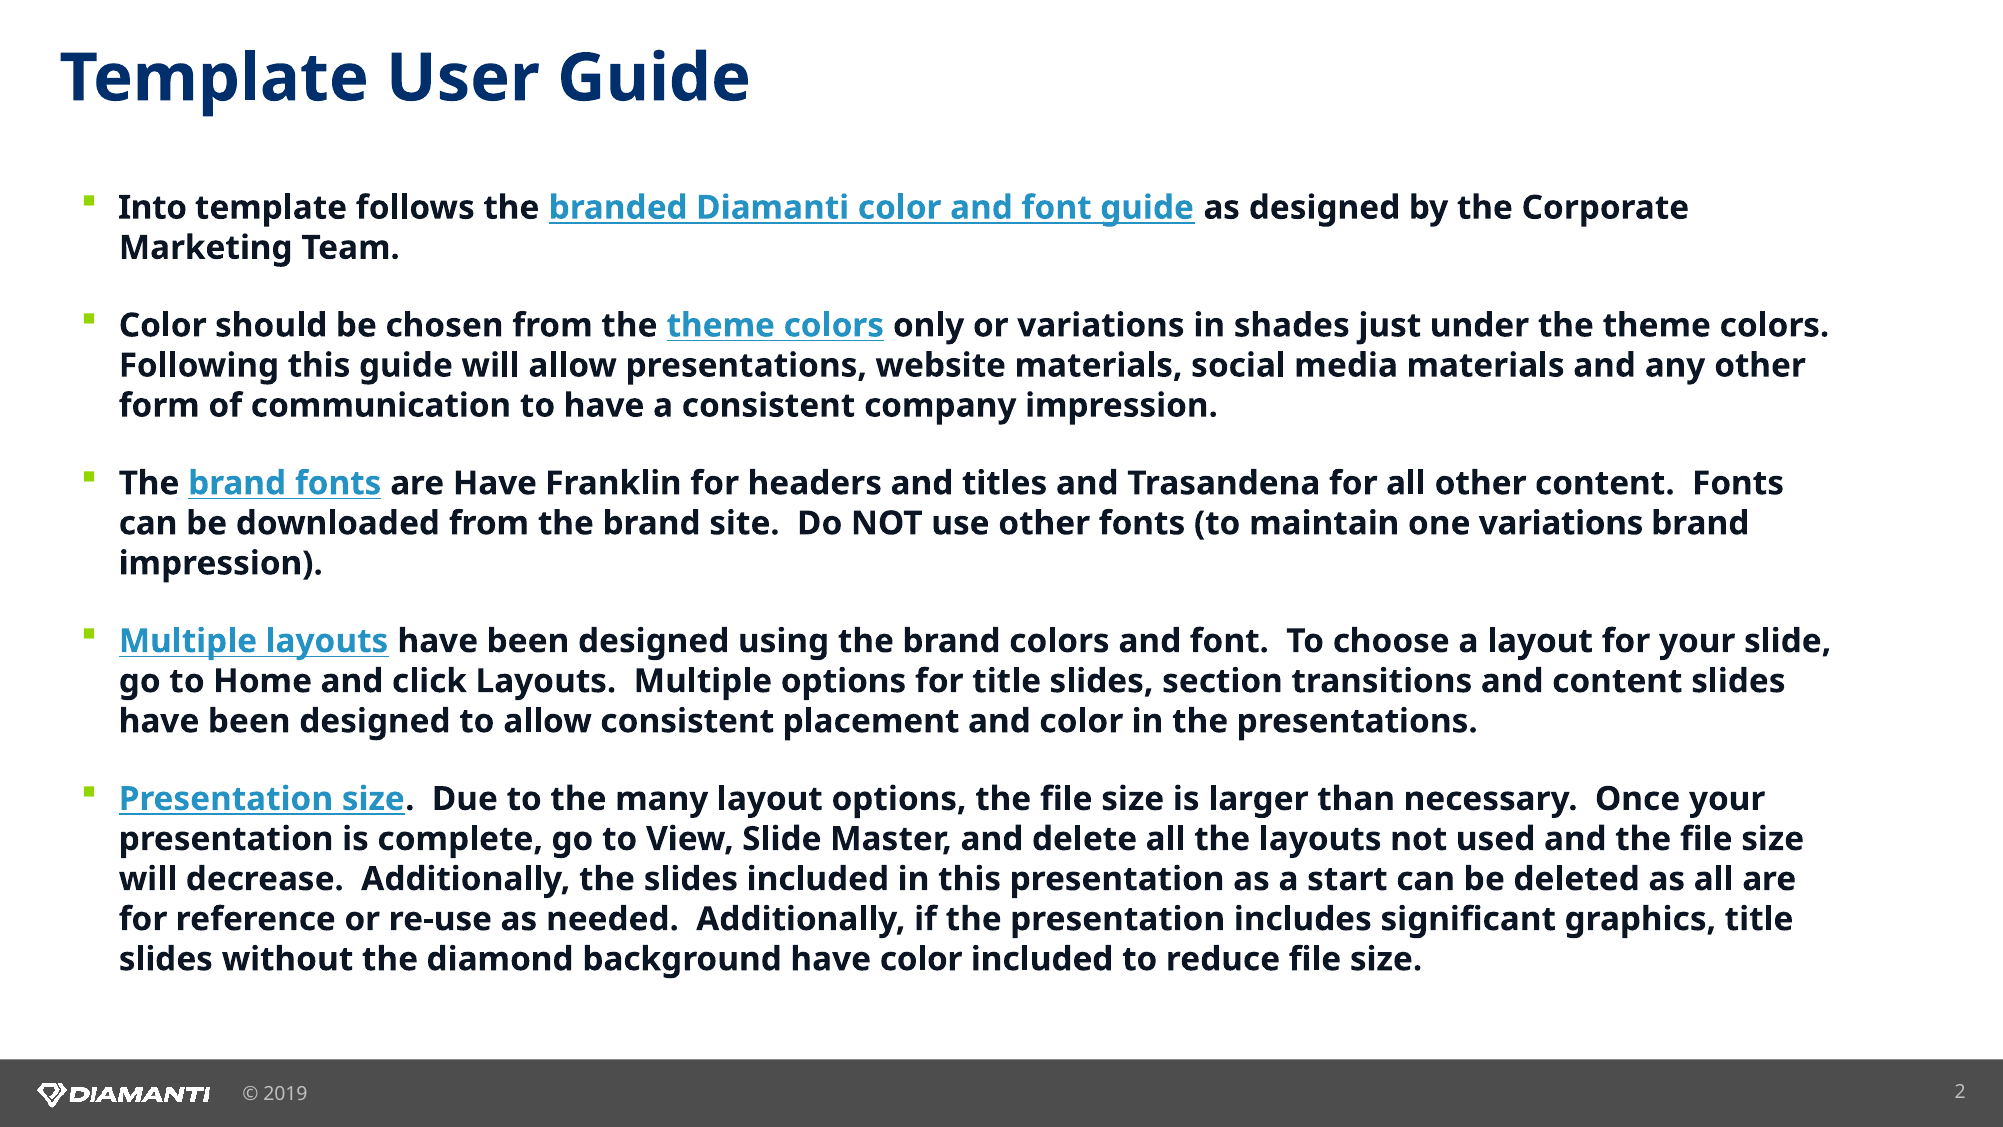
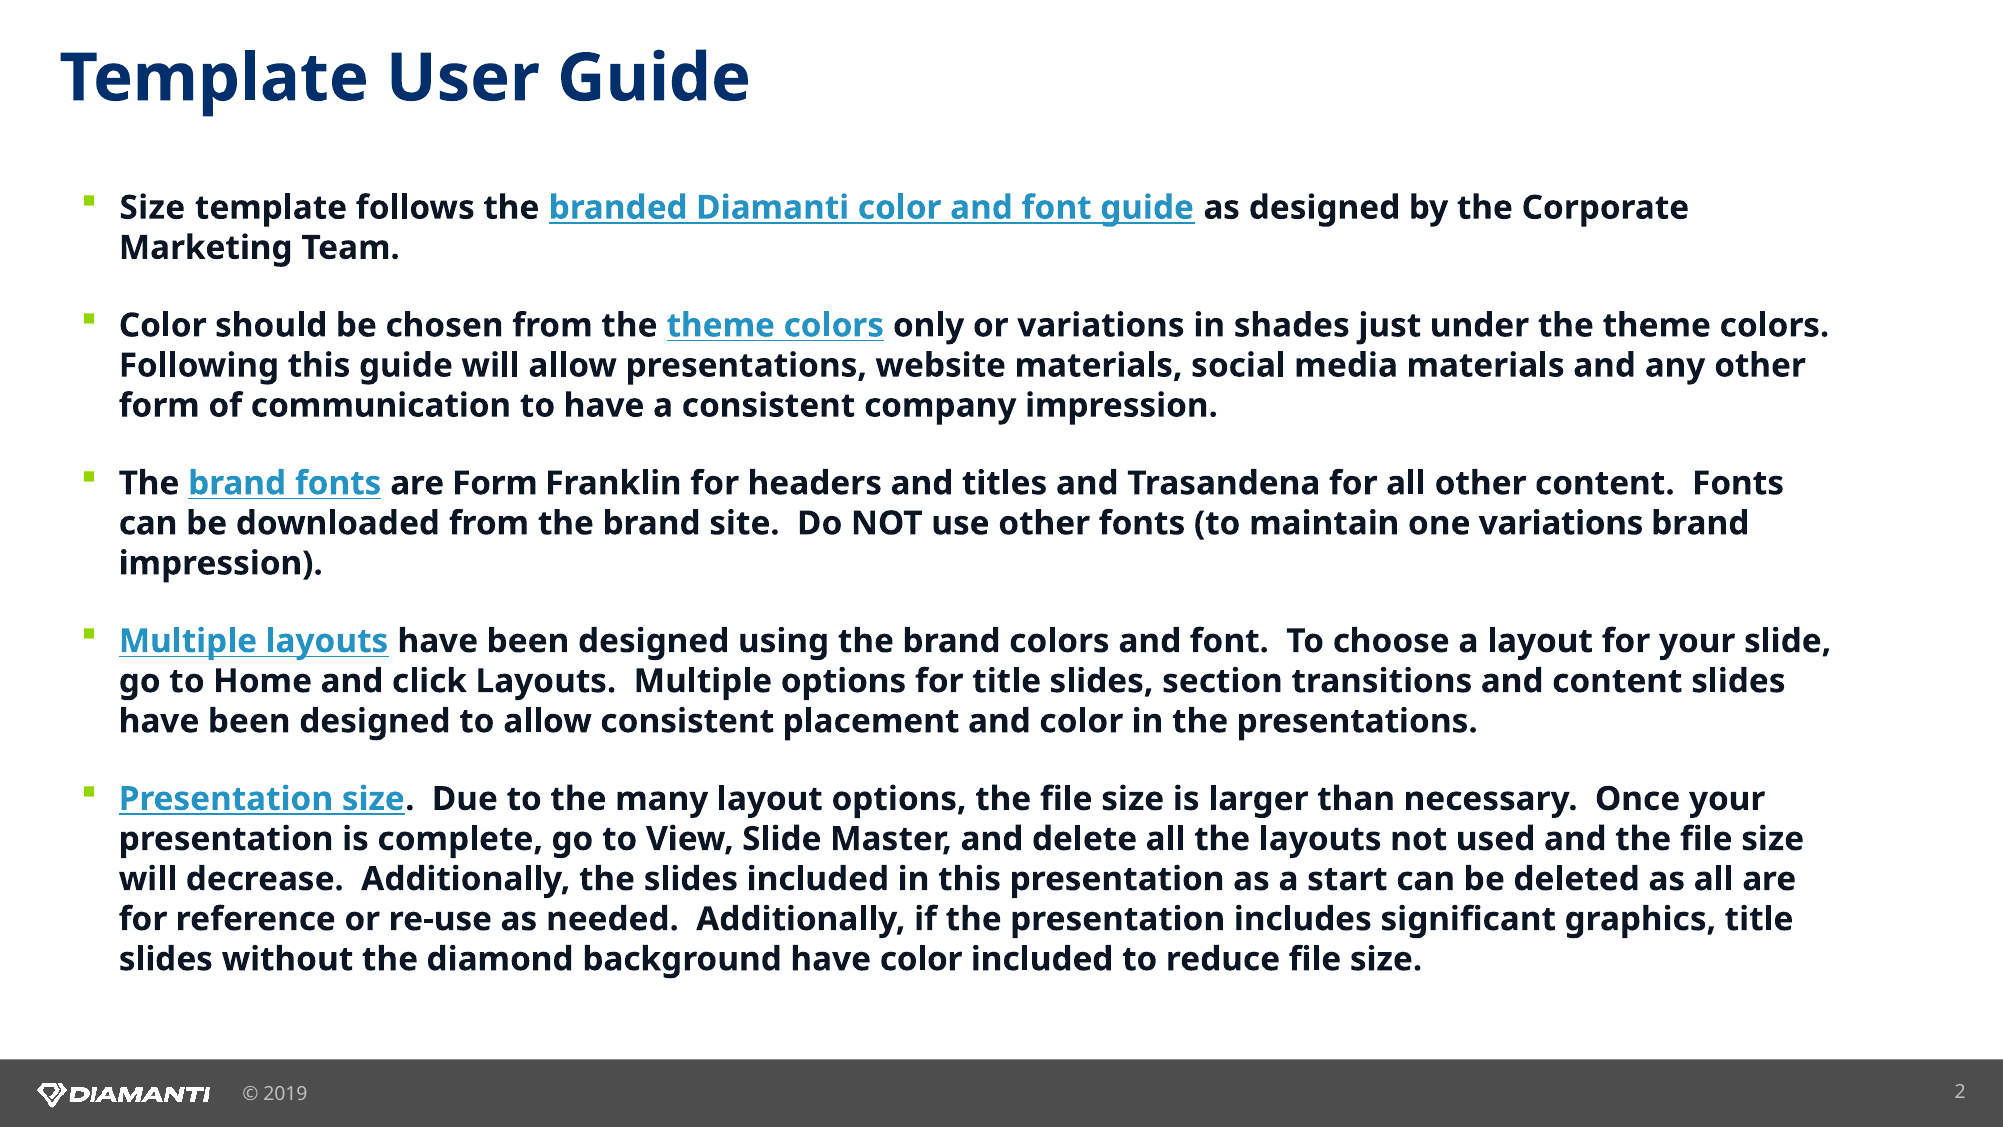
Into at (153, 208): Into -> Size
are Have: Have -> Form
